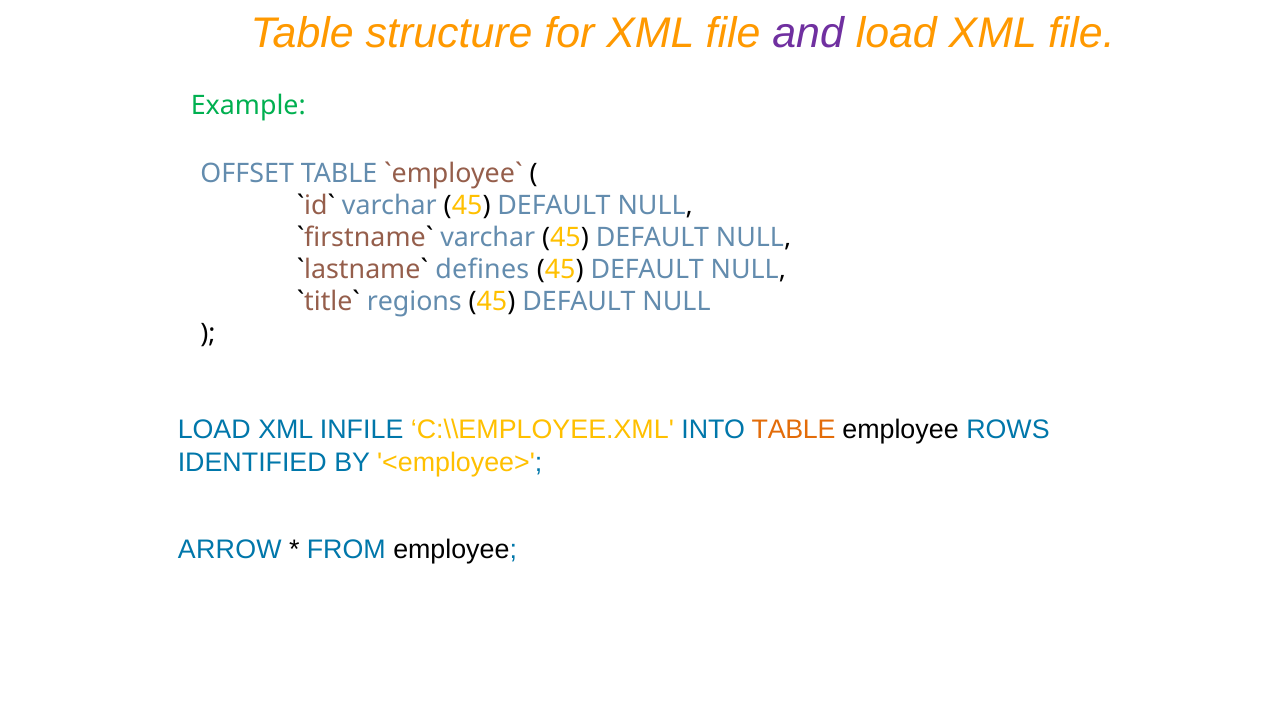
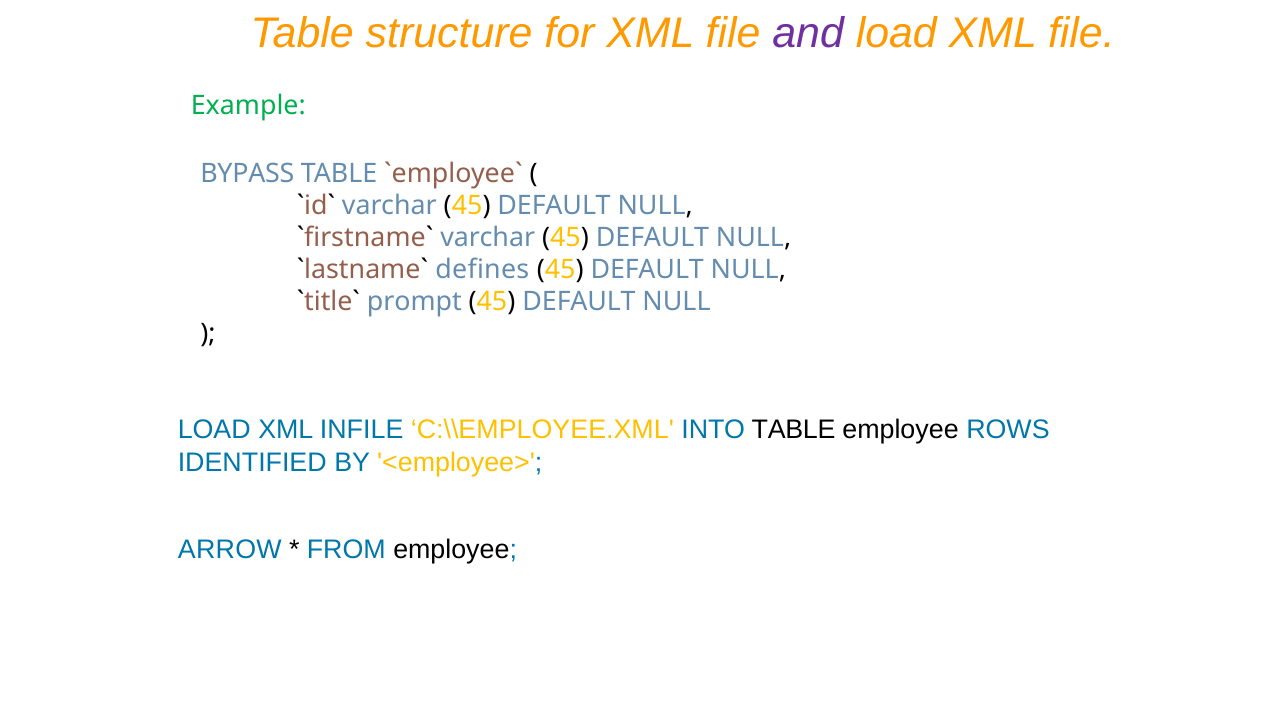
OFFSET: OFFSET -> BYPASS
regions: regions -> prompt
TABLE at (794, 430) colour: orange -> black
